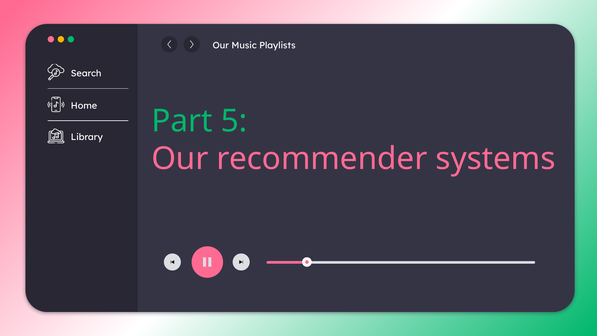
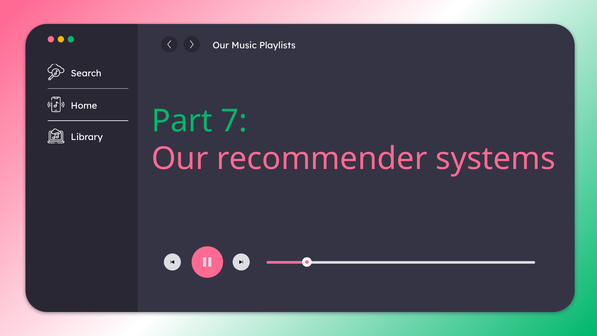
5: 5 -> 7
